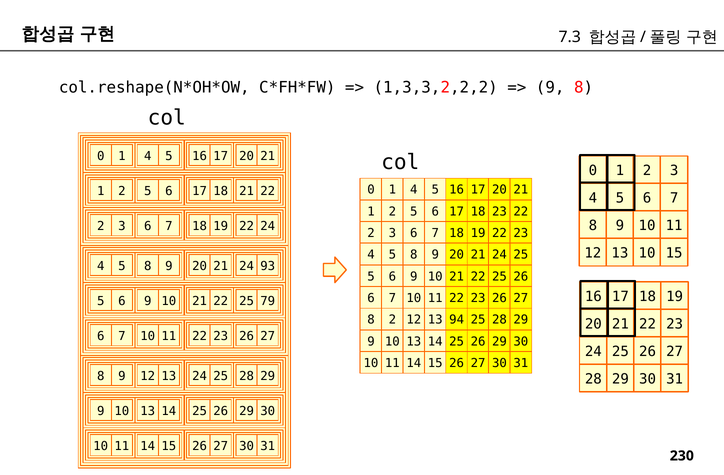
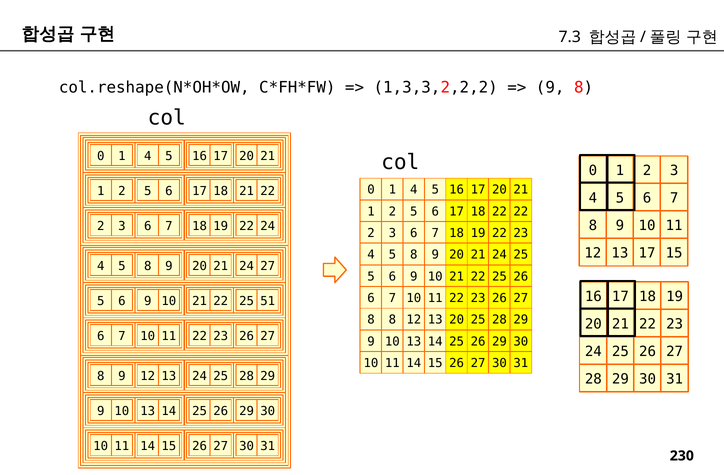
18 23: 23 -> 22
13 10: 10 -> 17
24 93: 93 -> 27
79: 79 -> 51
8 2: 2 -> 8
13 94: 94 -> 20
